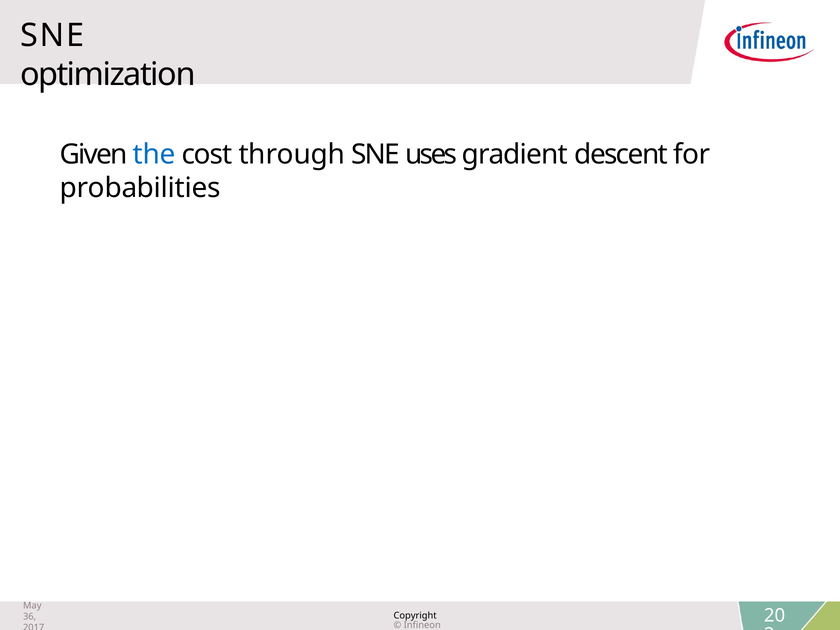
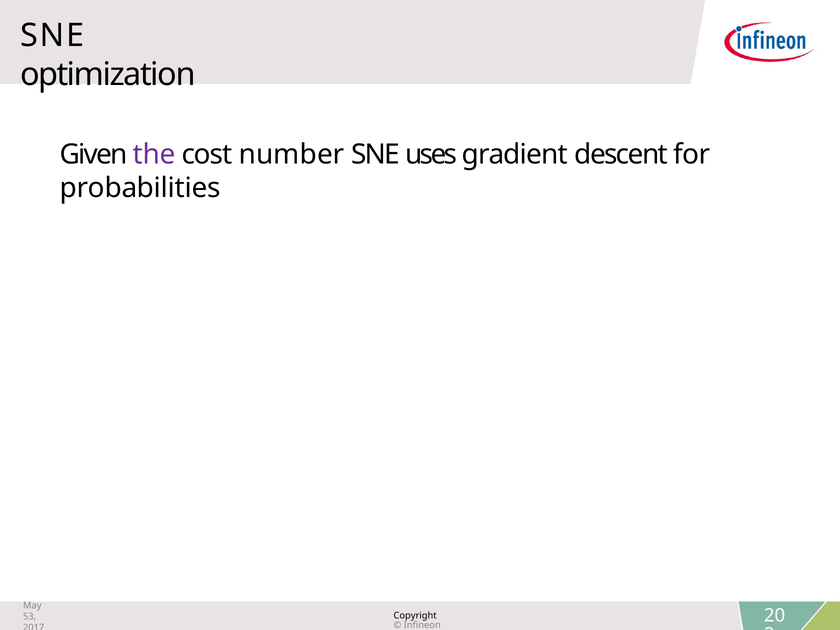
the colour: blue -> purple
through: through -> number
36: 36 -> 53
